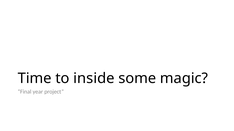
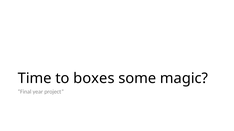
inside: inside -> boxes
